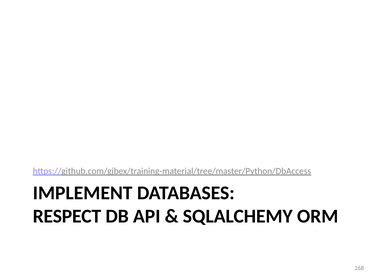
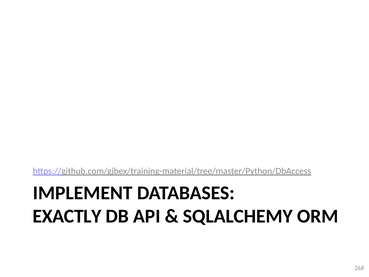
RESPECT: RESPECT -> EXACTLY
